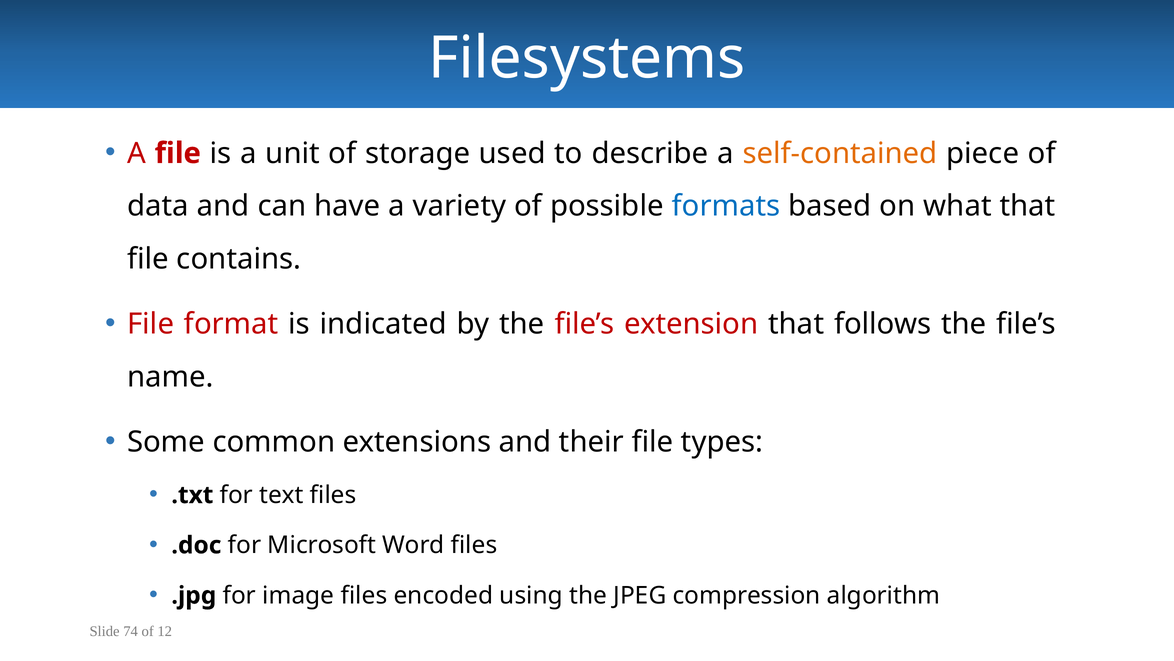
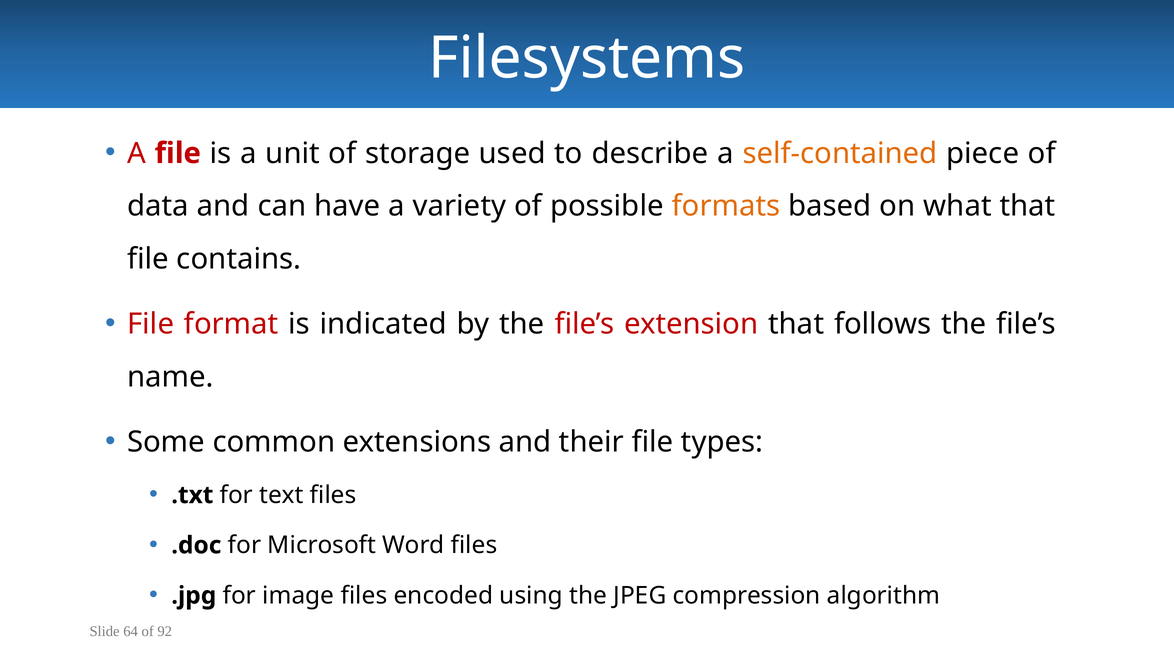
formats colour: blue -> orange
74: 74 -> 64
12: 12 -> 92
